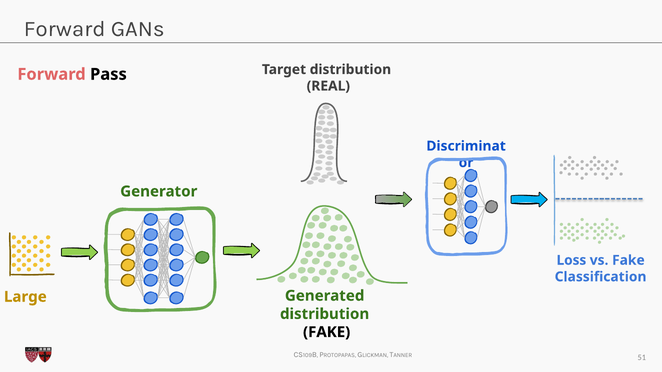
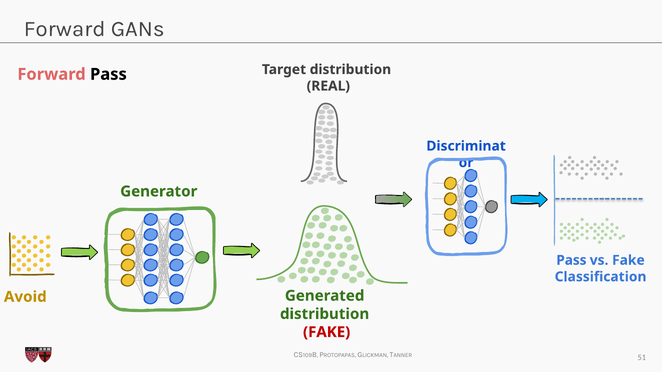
Loss at (571, 260): Loss -> Pass
Large: Large -> Avoid
FAKE at (327, 332) colour: black -> red
